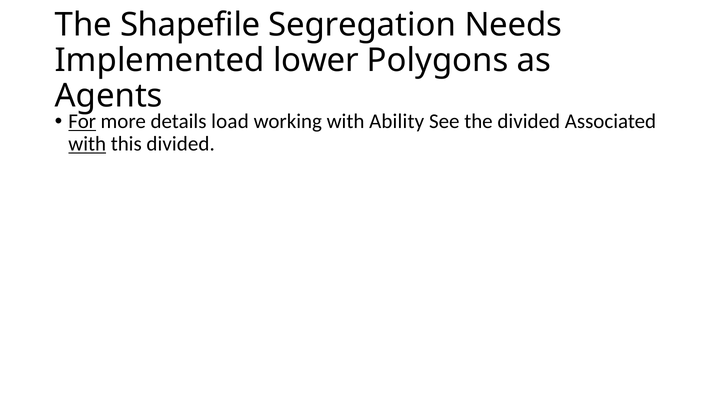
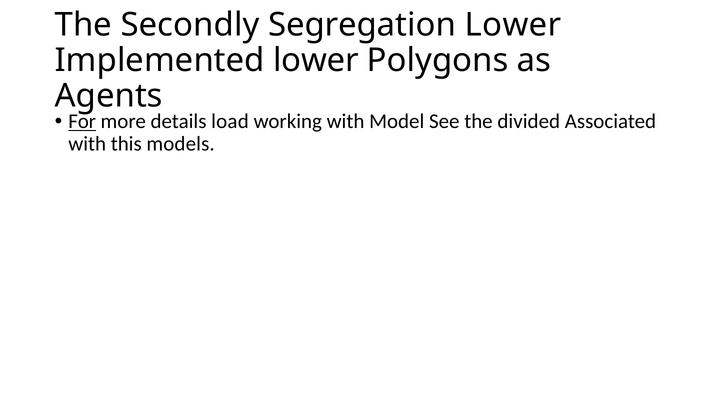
Shapefile: Shapefile -> Secondly
Segregation Needs: Needs -> Lower
Ability: Ability -> Model
with at (87, 144) underline: present -> none
this divided: divided -> models
